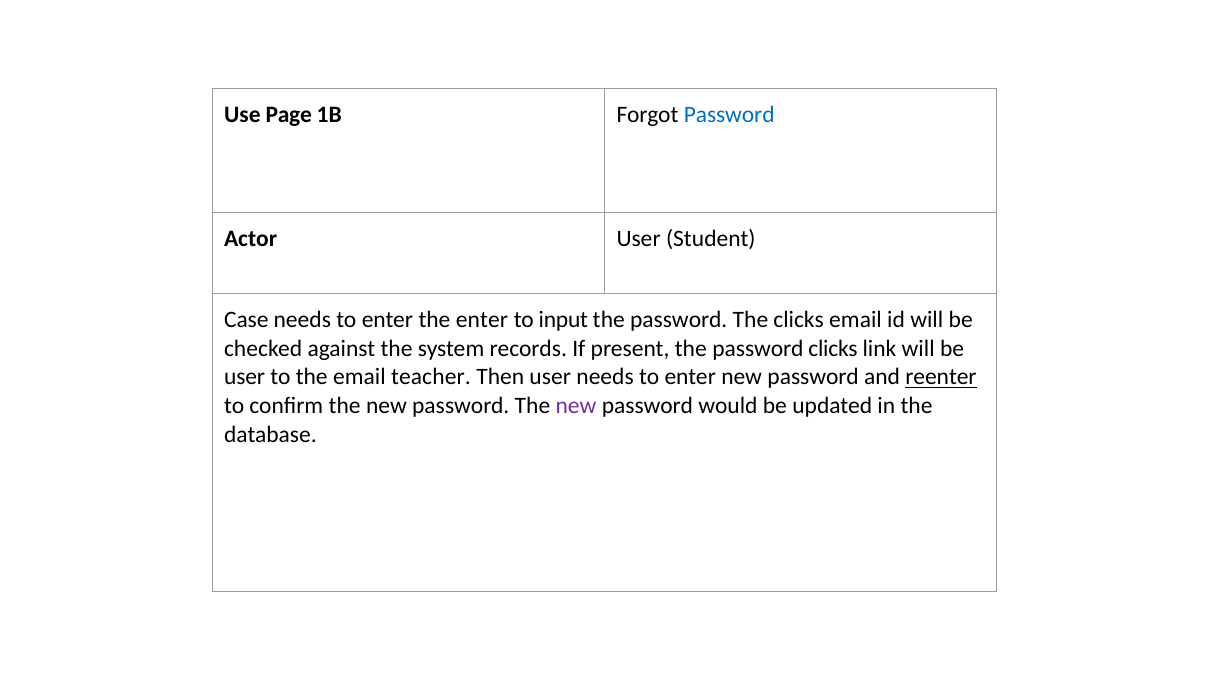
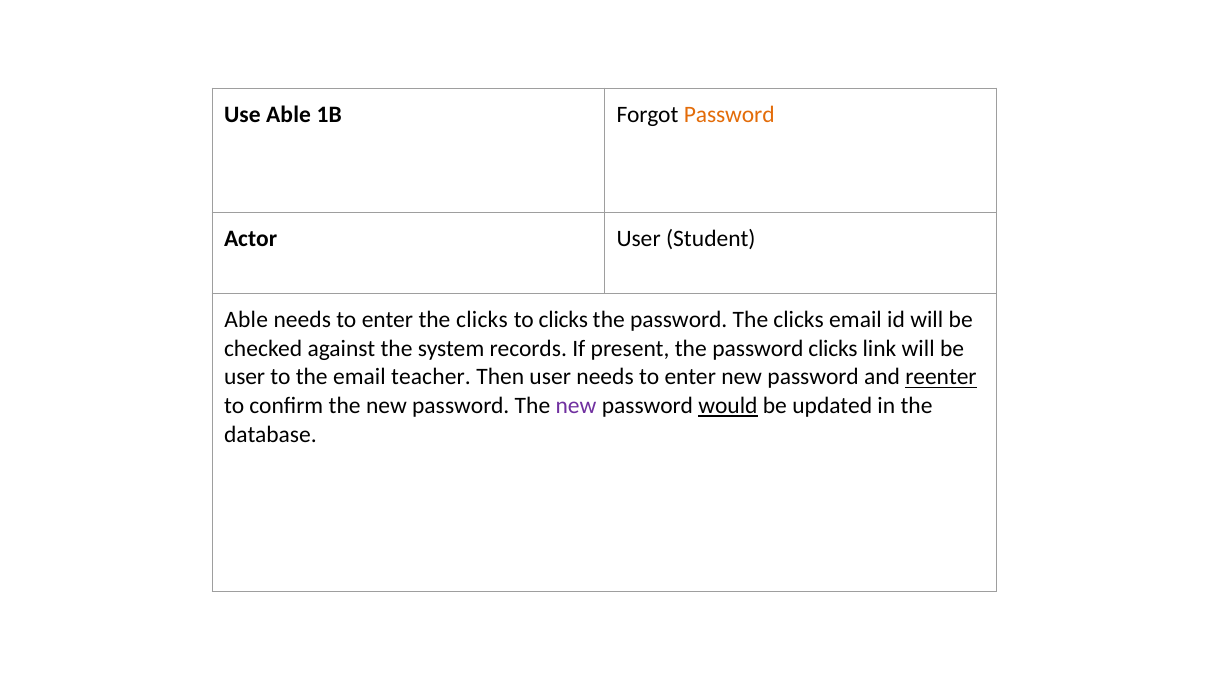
Use Page: Page -> Able
Password at (729, 115) colour: blue -> orange
Case at (246, 320): Case -> Able
enter the enter: enter -> clicks
to input: input -> clicks
would underline: none -> present
